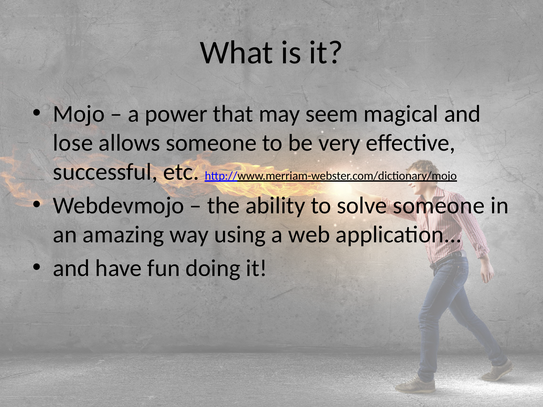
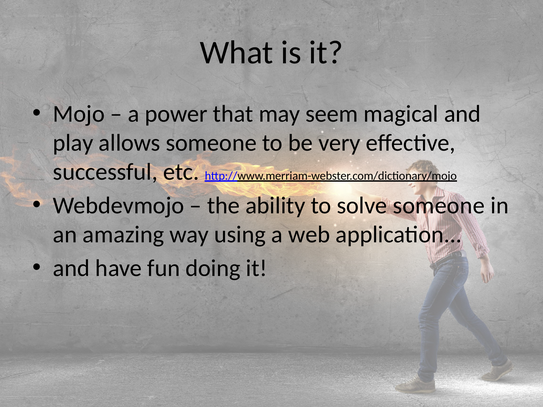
lose: lose -> play
